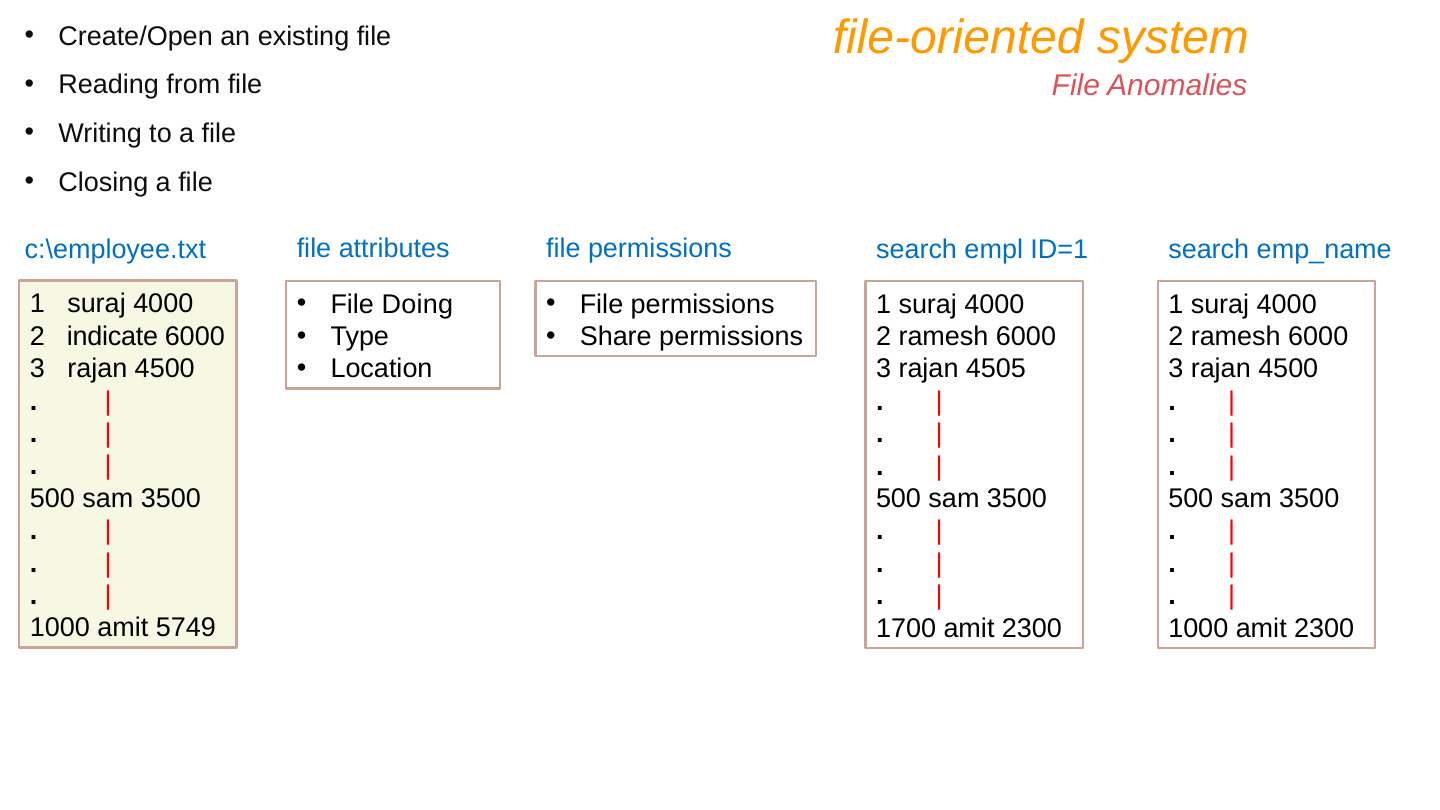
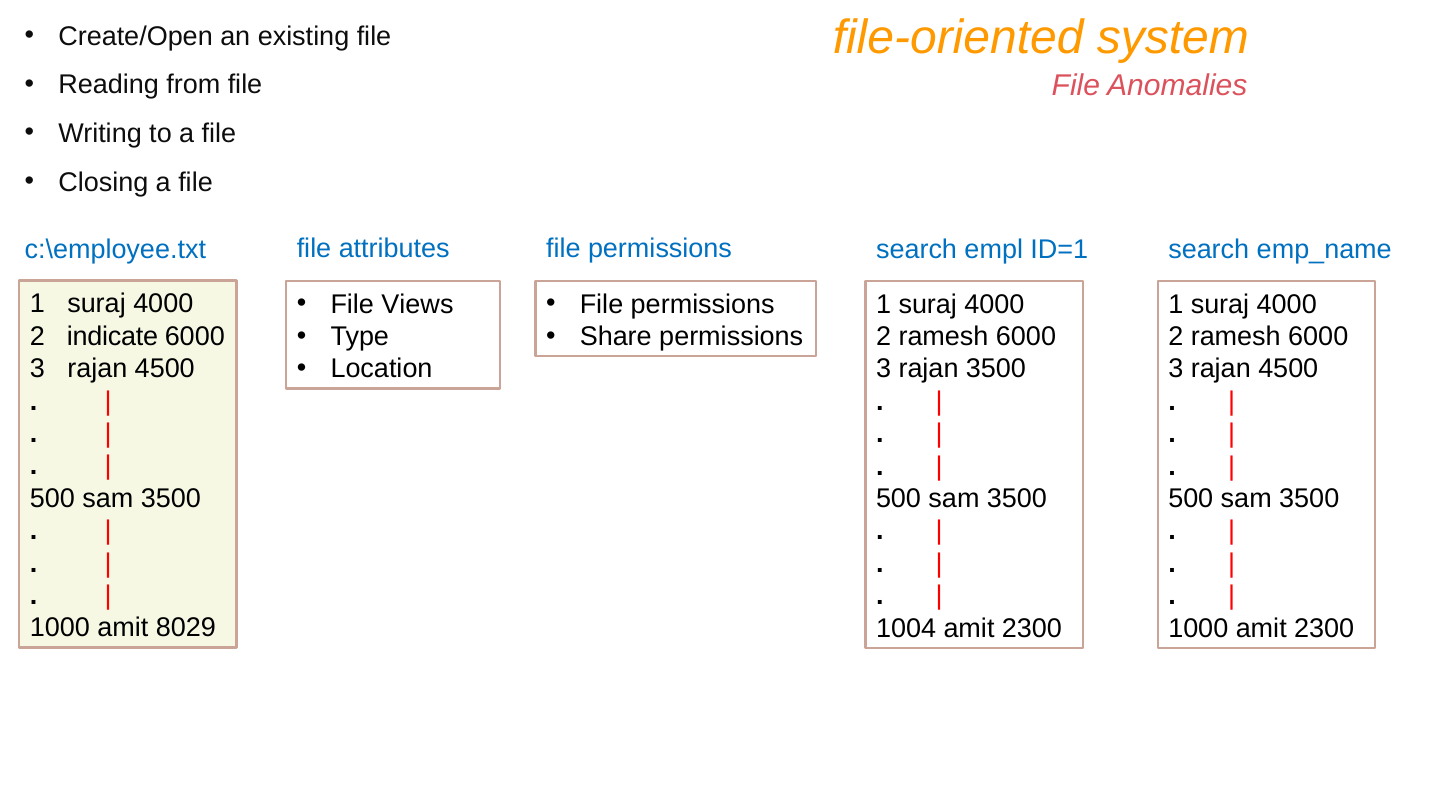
Doing: Doing -> Views
rajan 4505: 4505 -> 3500
5749: 5749 -> 8029
1700: 1700 -> 1004
